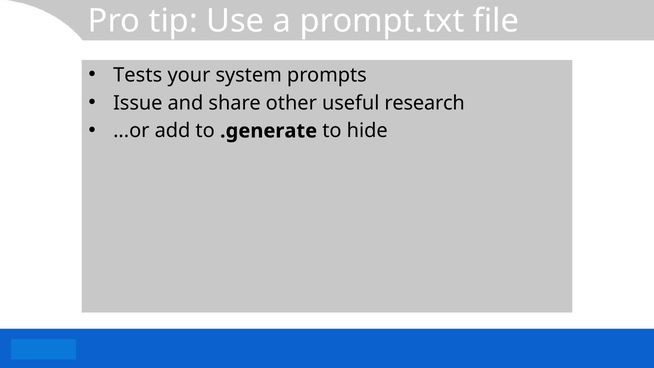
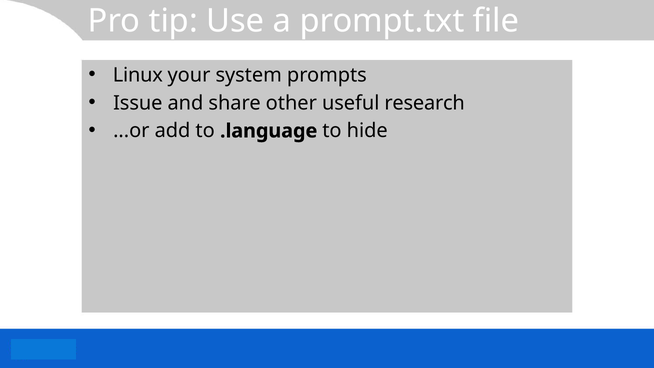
Tests: Tests -> Linux
.generate: .generate -> .language
